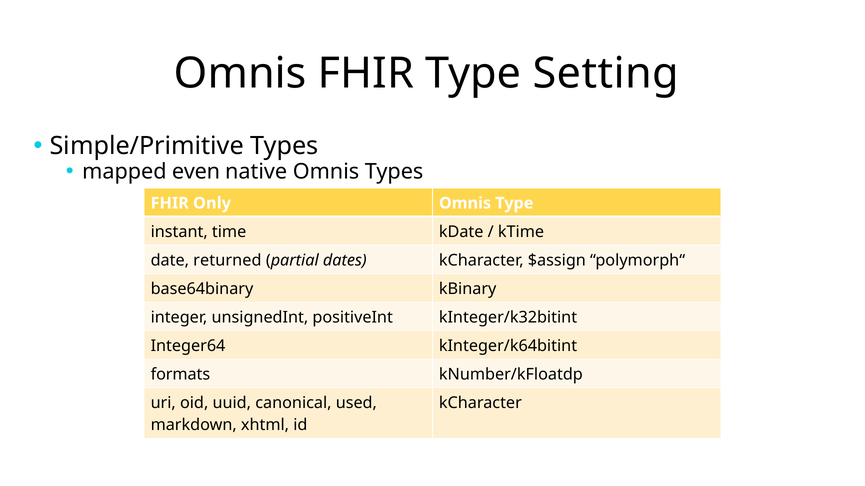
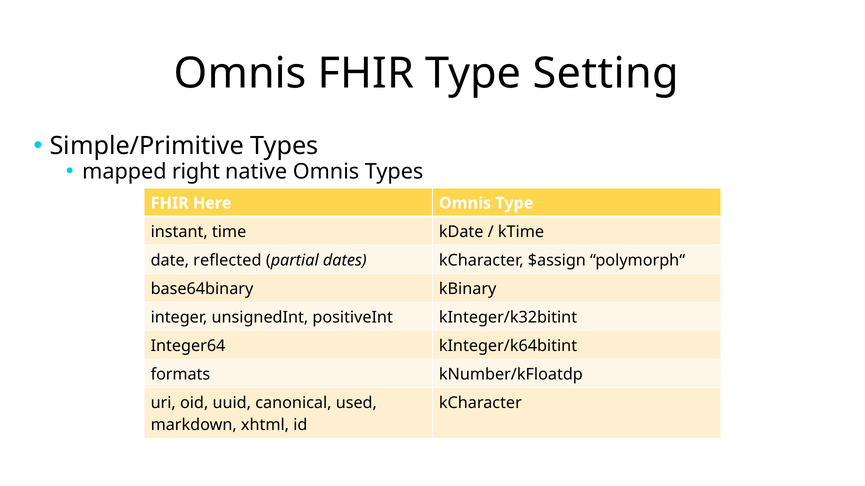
even: even -> right
Only: Only -> Here
returned: returned -> reflected
